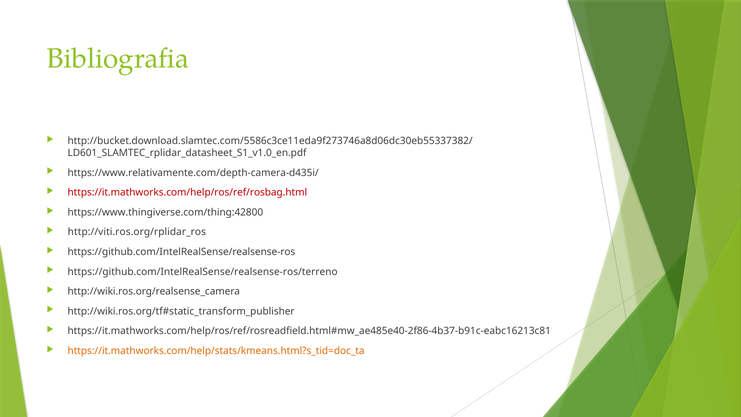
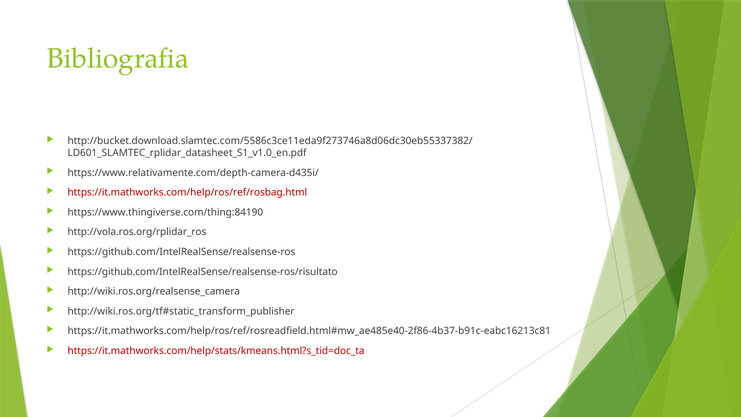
https://www.thingiverse.com/thing:42800: https://www.thingiverse.com/thing:42800 -> https://www.thingiverse.com/thing:84190
http://viti.ros.org/rplidar_ros: http://viti.ros.org/rplidar_ros -> http://vola.ros.org/rplidar_ros
https://github.com/IntelRealSense/realsense-ros/terreno: https://github.com/IntelRealSense/realsense-ros/terreno -> https://github.com/IntelRealSense/realsense-ros/risultato
https://it.mathworks.com/help/stats/kmeans.html?s_tid=doc_ta colour: orange -> red
